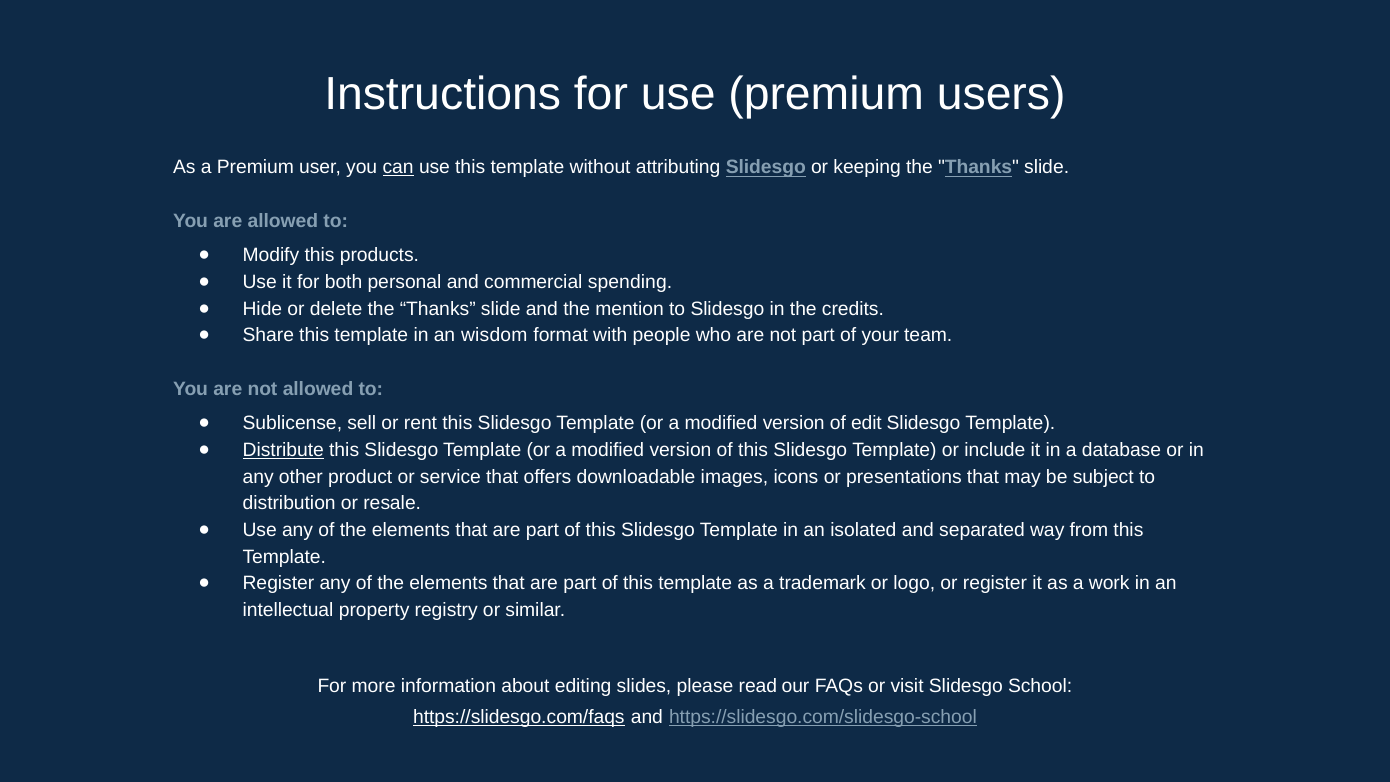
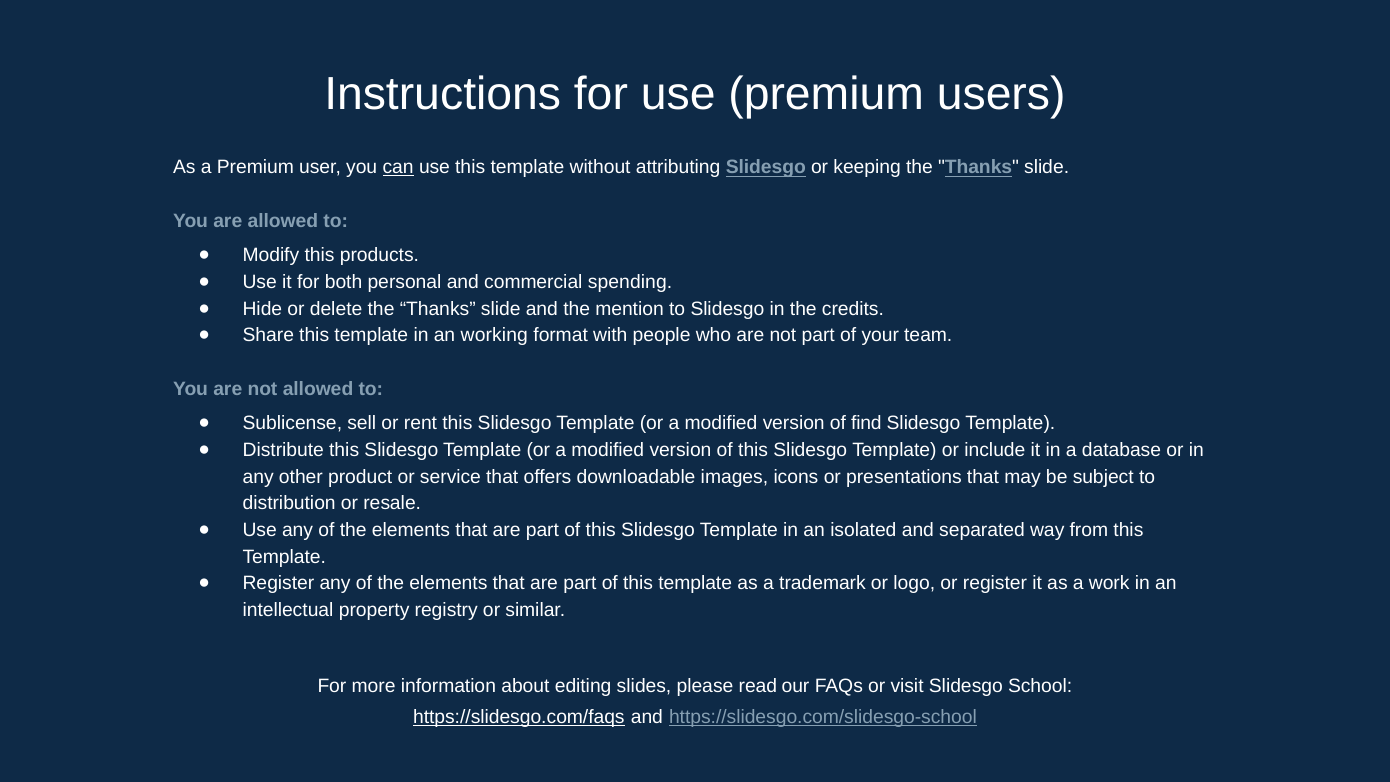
wisdom: wisdom -> working
edit: edit -> find
Distribute underline: present -> none
